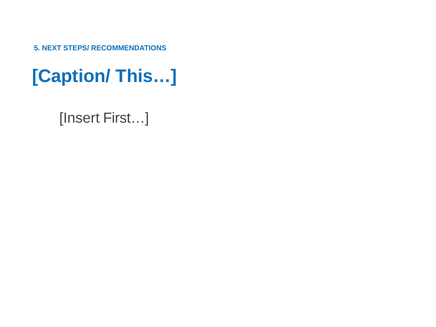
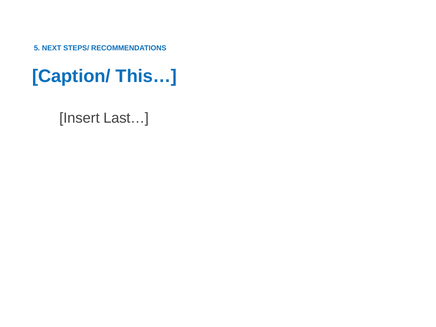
First…: First… -> Last…
